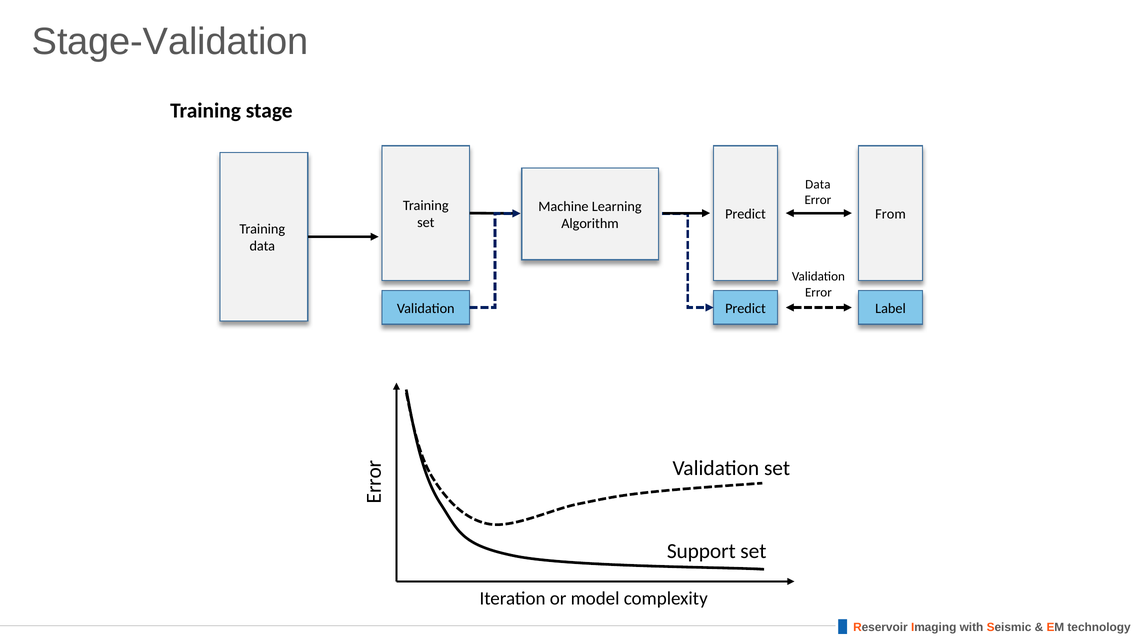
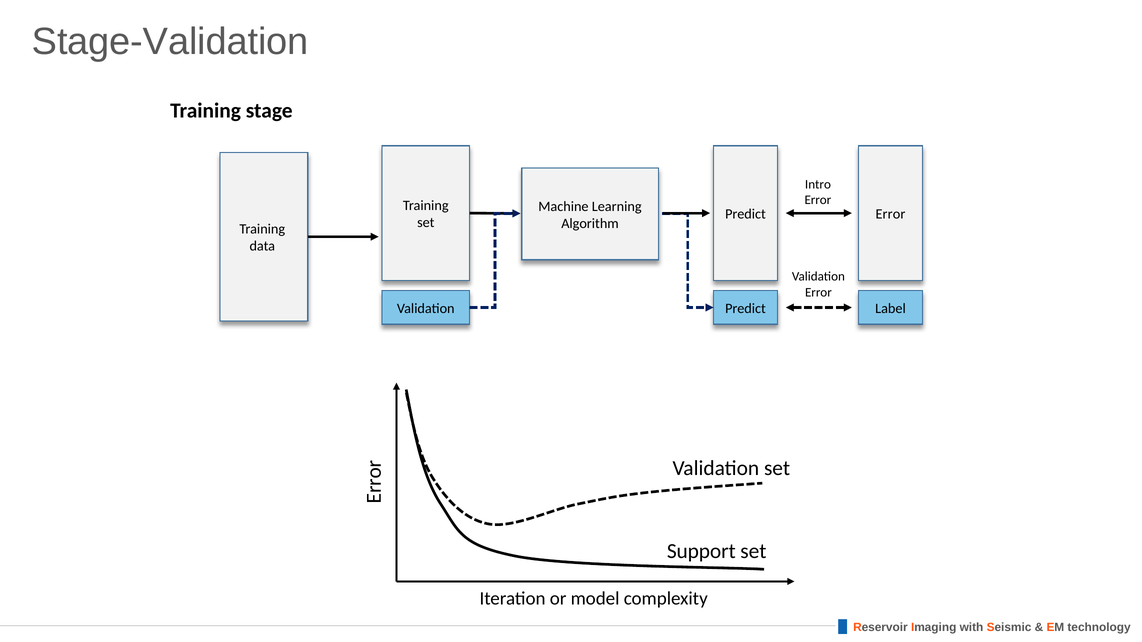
Data at (818, 184): Data -> Intro
From at (891, 214): From -> Error
